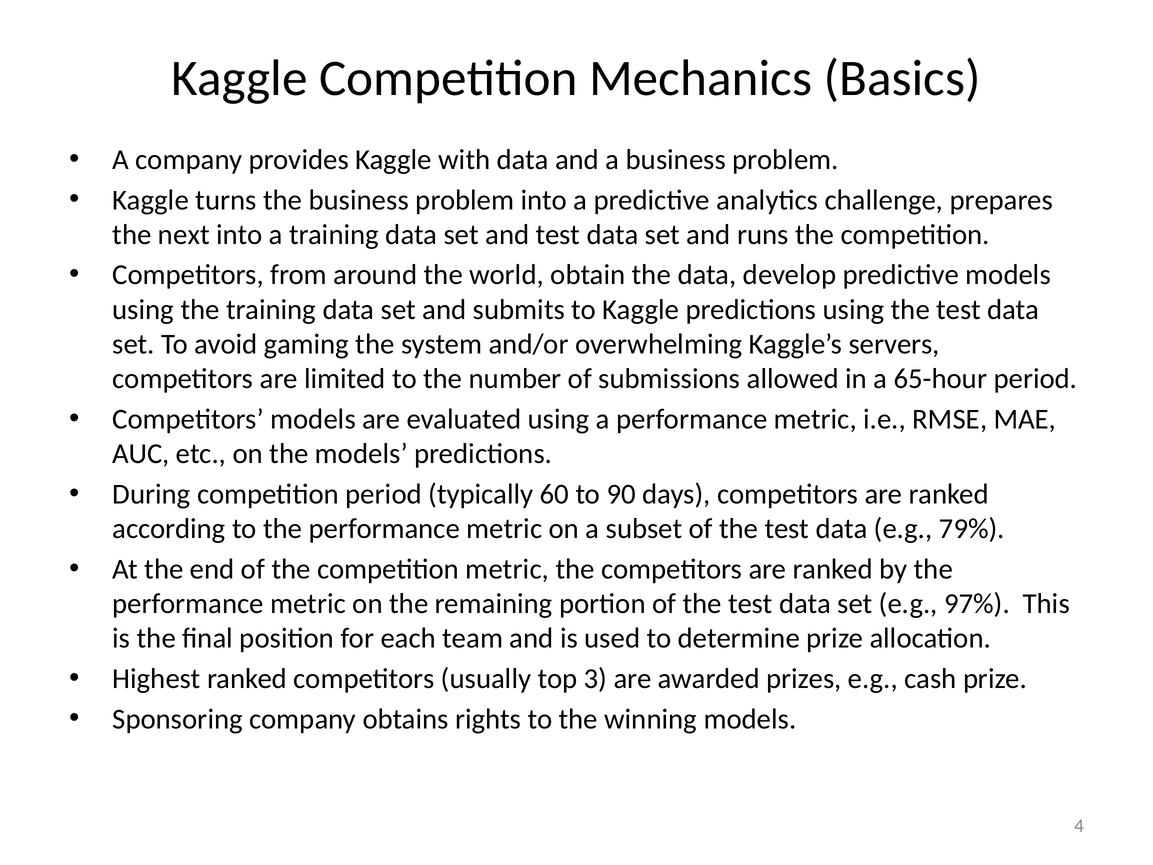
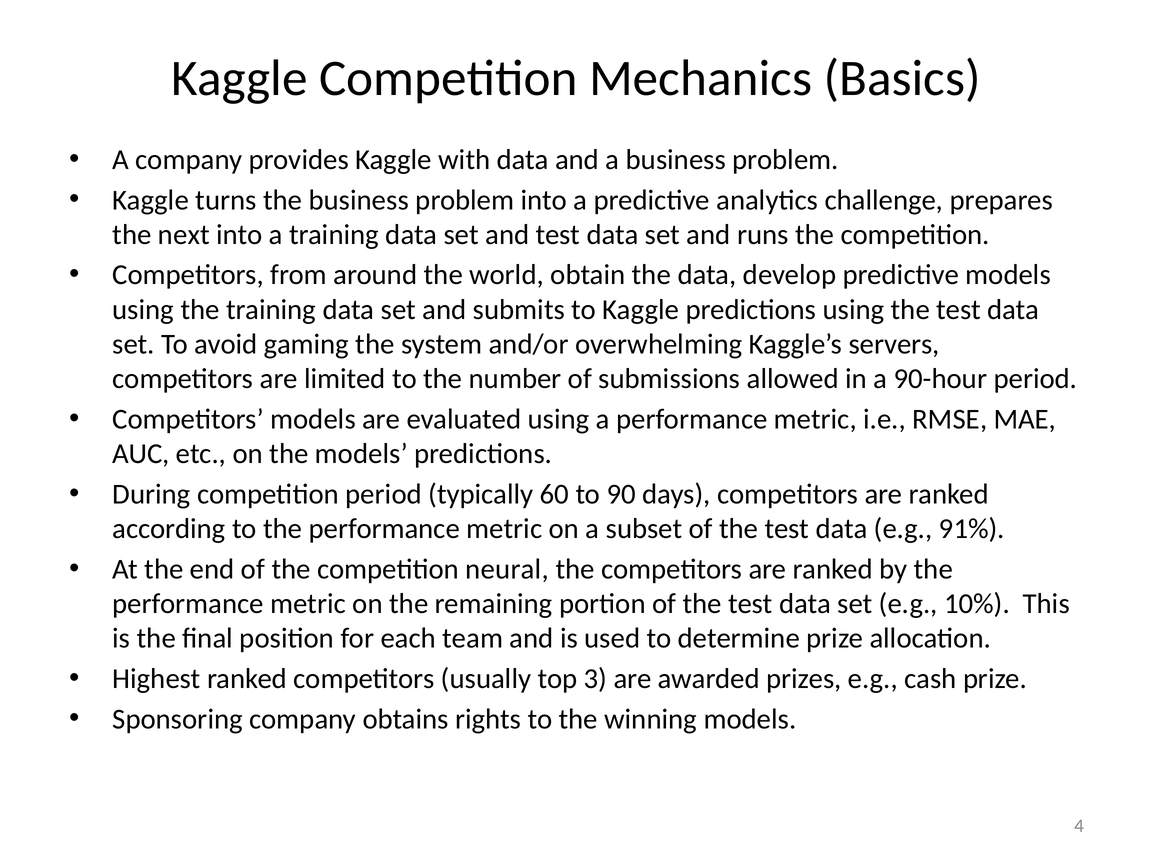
65-hour: 65-hour -> 90-hour
79%: 79% -> 91%
competition metric: metric -> neural
97%: 97% -> 10%
